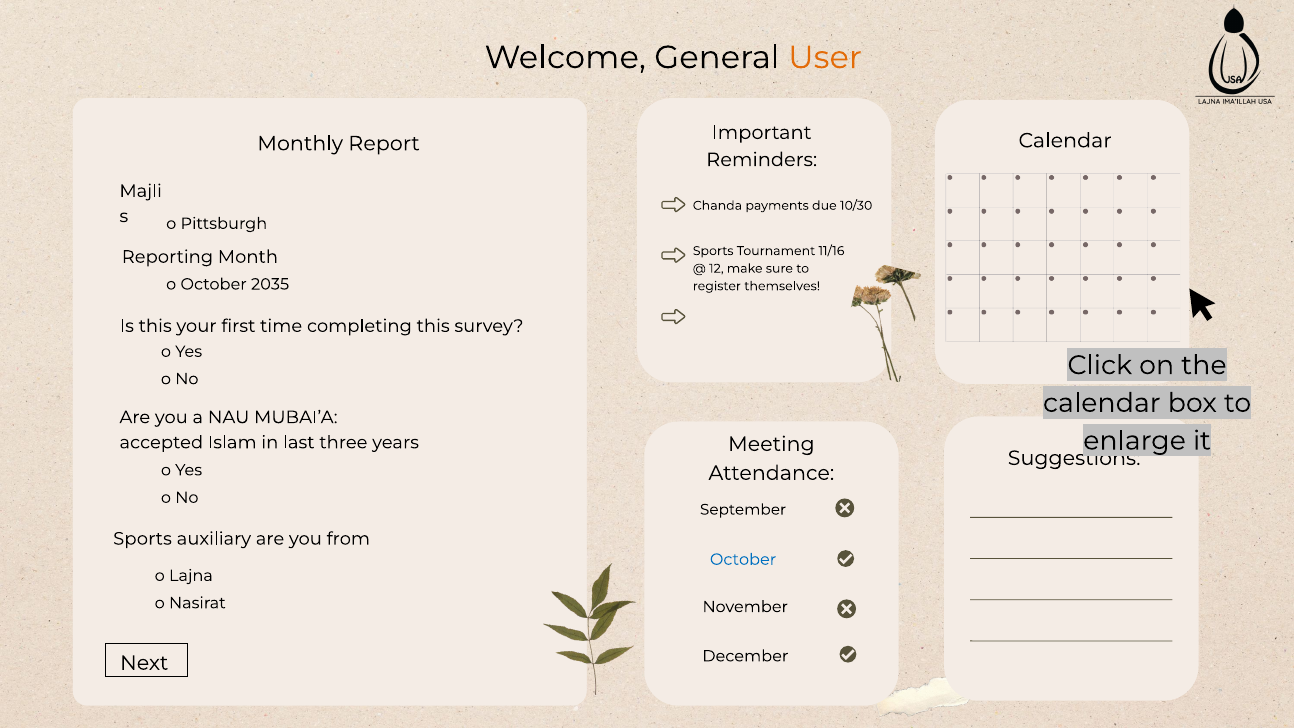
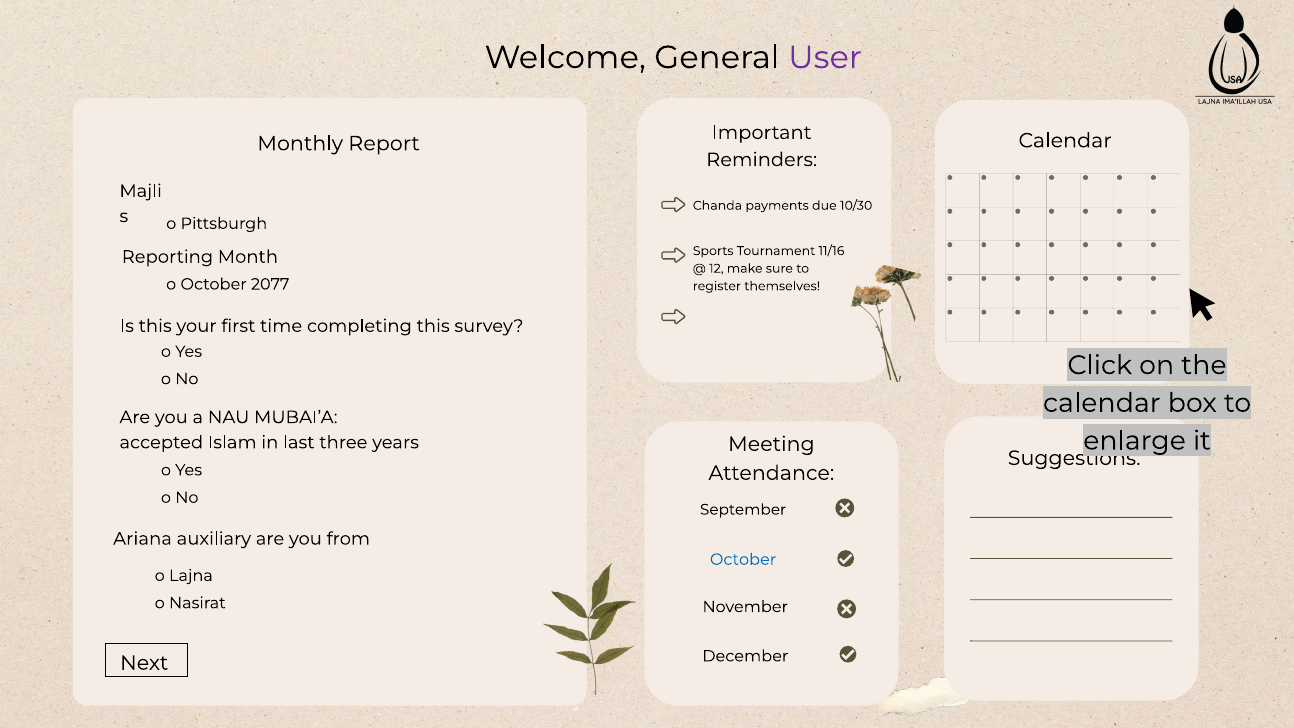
User colour: orange -> purple
2035: 2035 -> 2077
Sports at (143, 539): Sports -> Ariana
